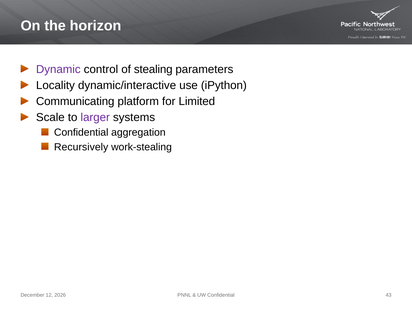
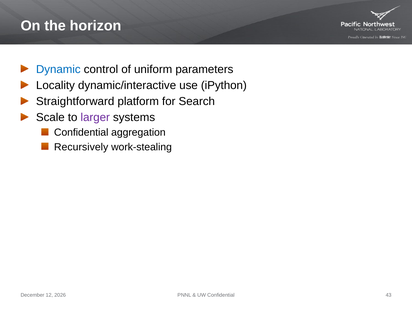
Dynamic colour: purple -> blue
stealing: stealing -> uniform
Communicating: Communicating -> Straightforward
Limited: Limited -> Search
